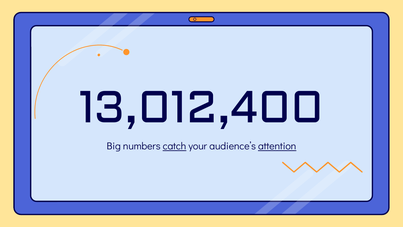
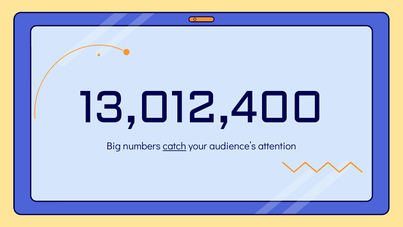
attention underline: present -> none
